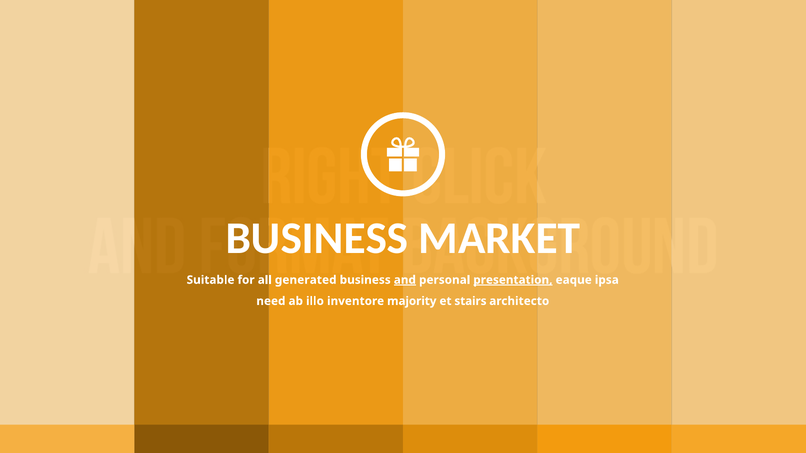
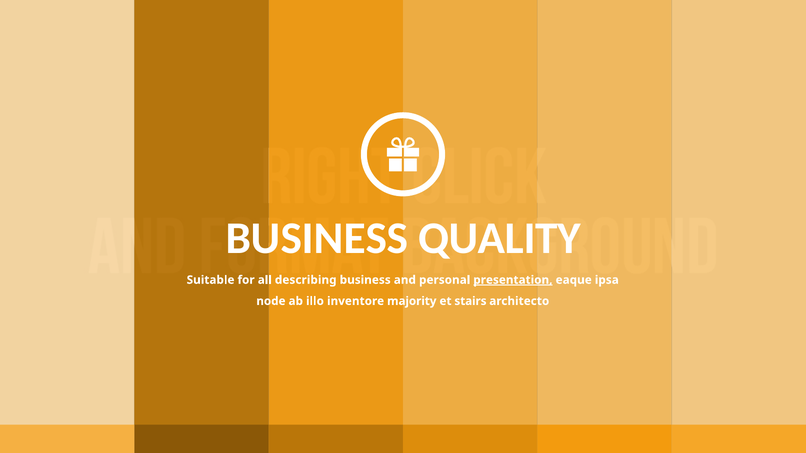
MARKET: MARKET -> QUALITY
generated: generated -> describing
and underline: present -> none
need: need -> node
